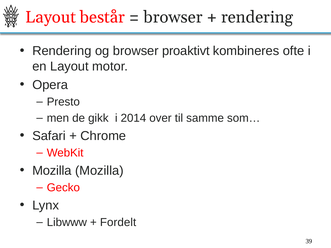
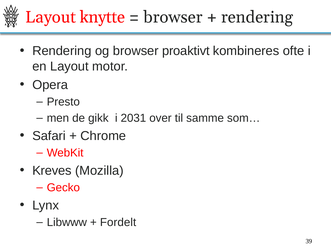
består: består -> knytte
2014: 2014 -> 2031
Mozilla at (52, 171): Mozilla -> Kreves
